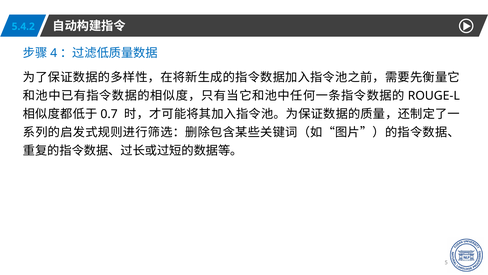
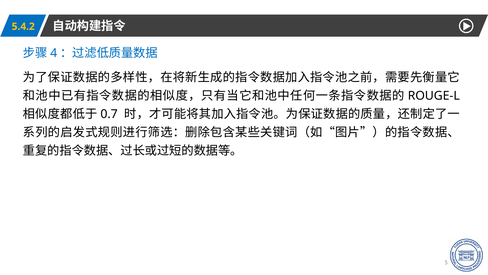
5.4.2 colour: light blue -> yellow
